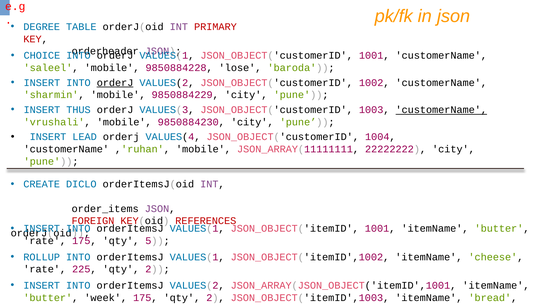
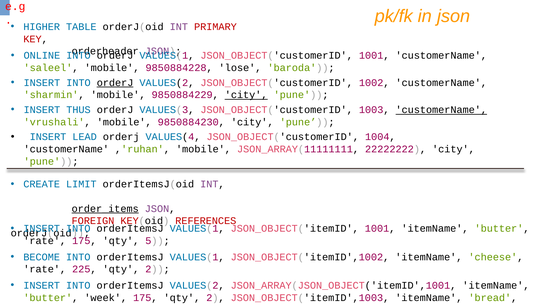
DEGREE: DEGREE -> HIGHER
CHOICE: CHOICE -> ONLINE
city at (246, 95) underline: none -> present
DICLO: DICLO -> LIMIT
order_items underline: none -> present
ROLLUP: ROLLUP -> BECOME
